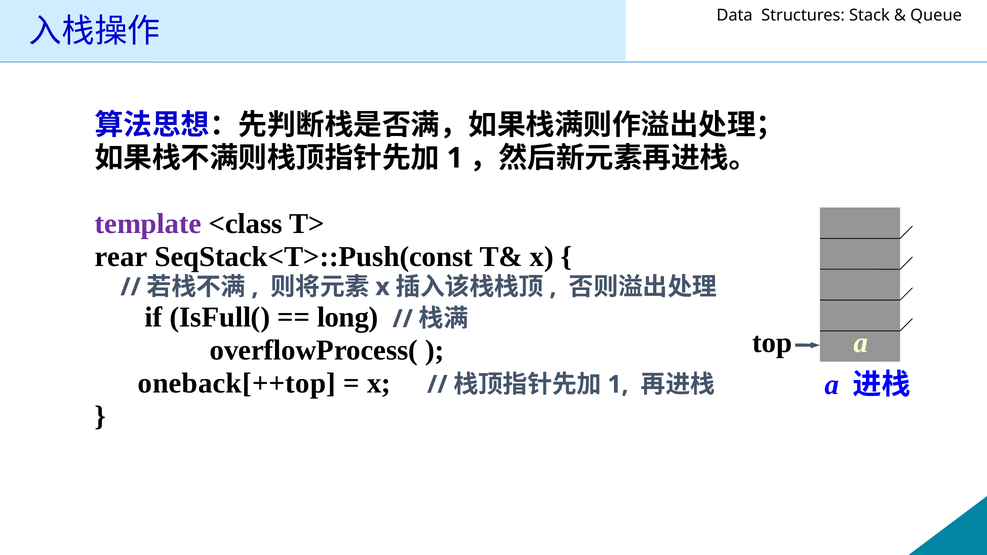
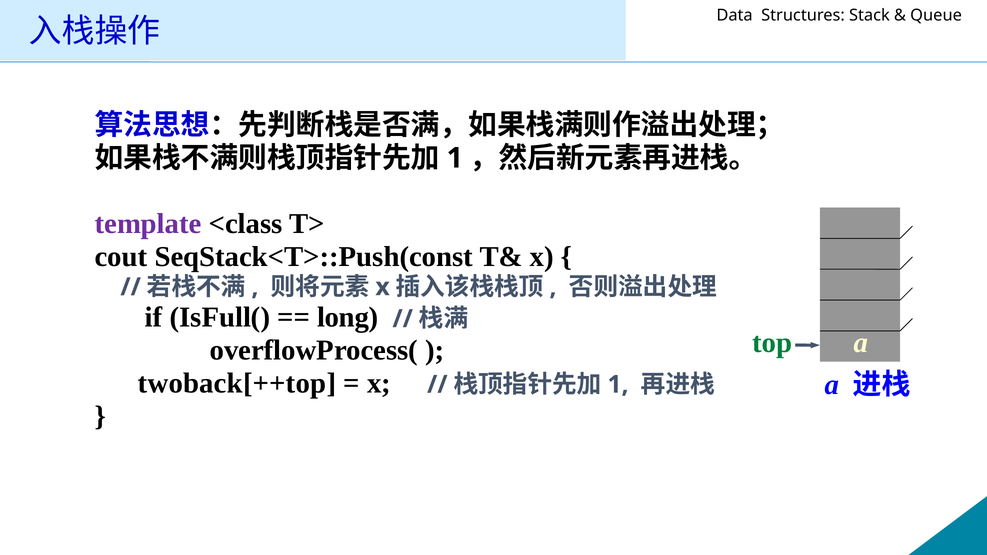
rear: rear -> cout
top colour: black -> green
oneback[++top: oneback[++top -> twoback[++top
